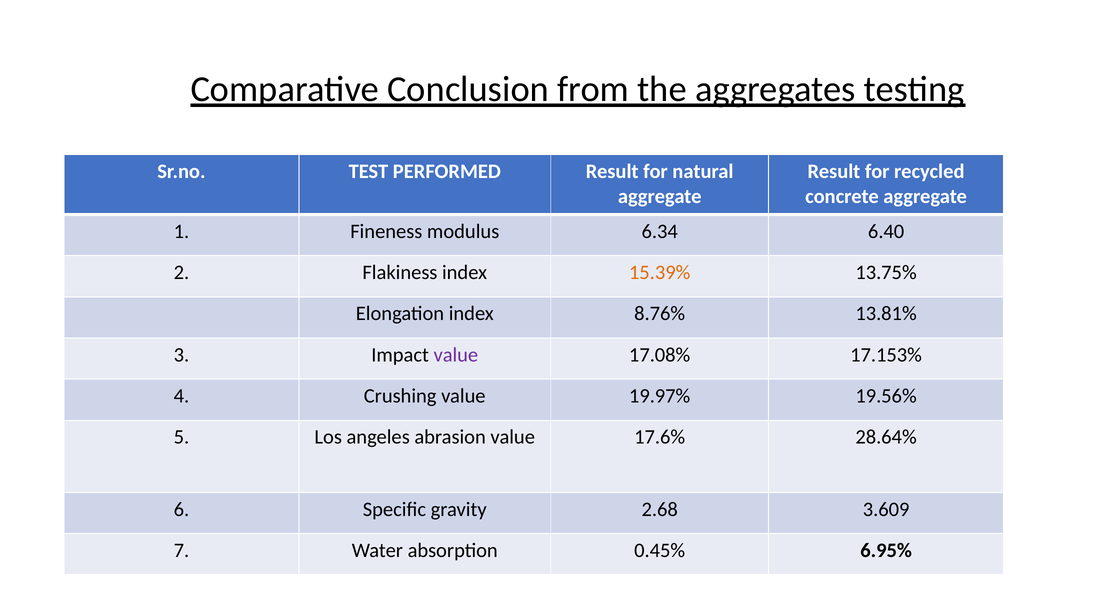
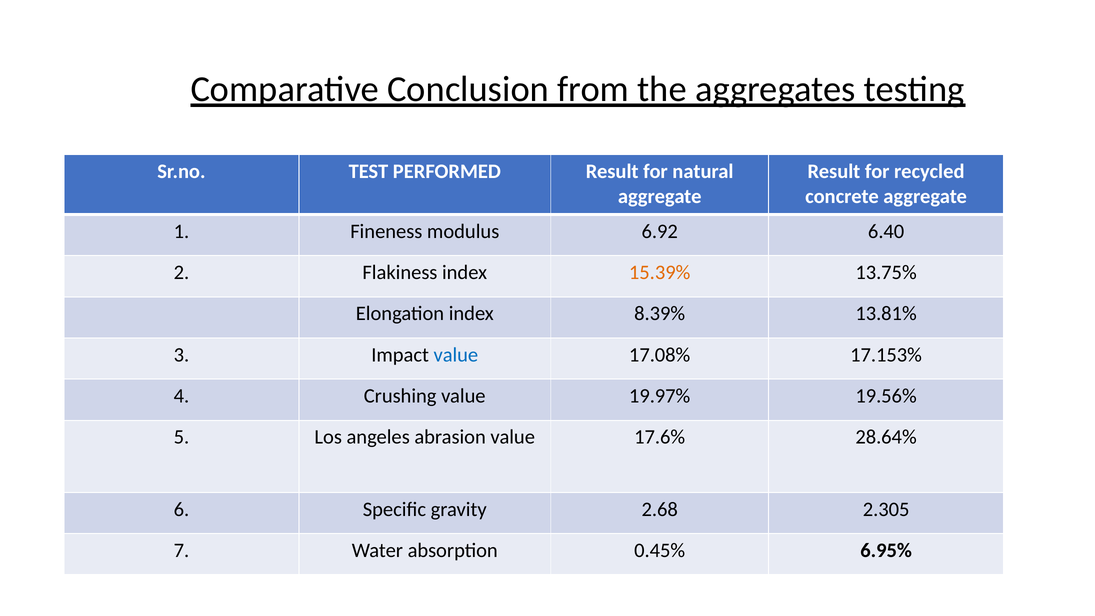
6.34: 6.34 -> 6.92
8.76%: 8.76% -> 8.39%
value at (456, 355) colour: purple -> blue
3.609: 3.609 -> 2.305
